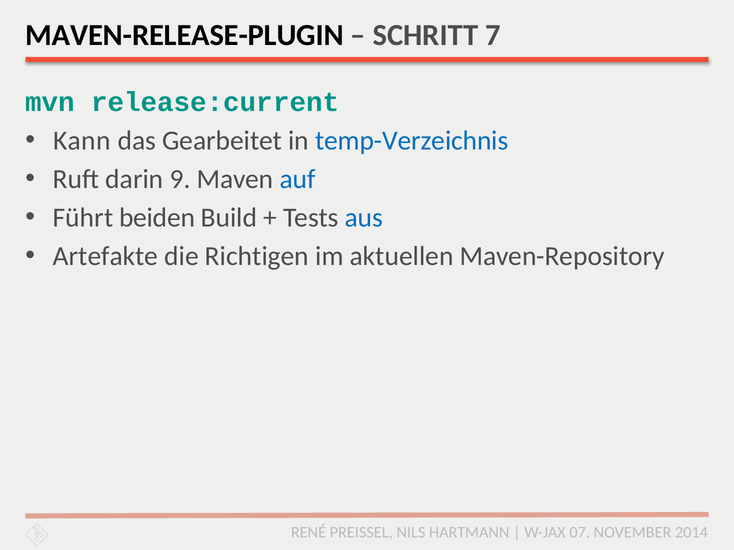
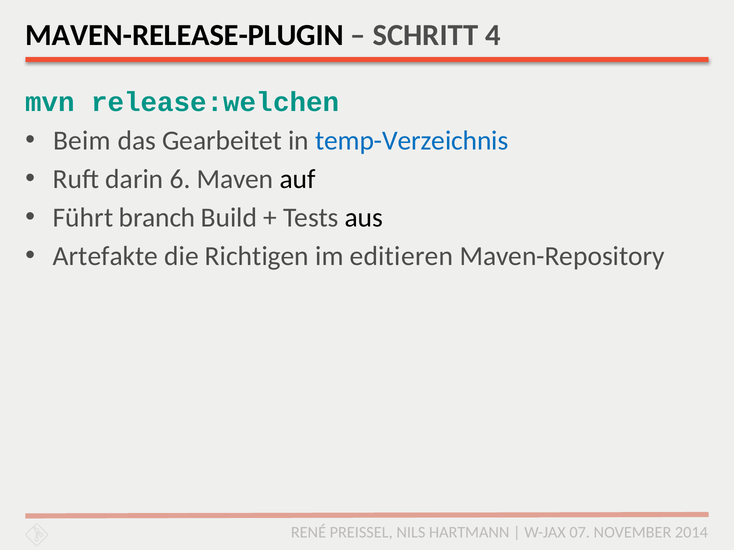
7: 7 -> 4
release:current: release:current -> release:welchen
Kann: Kann -> Beim
9: 9 -> 6
auf colour: blue -> black
beiden: beiden -> branch
aus colour: blue -> black
aktuellen: aktuellen -> editieren
